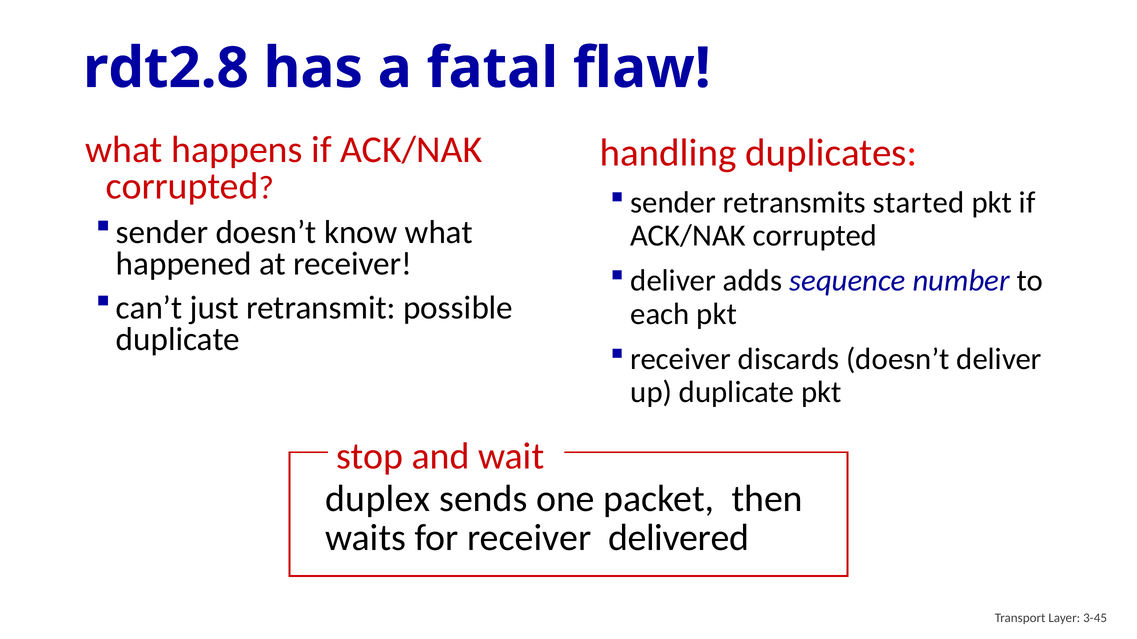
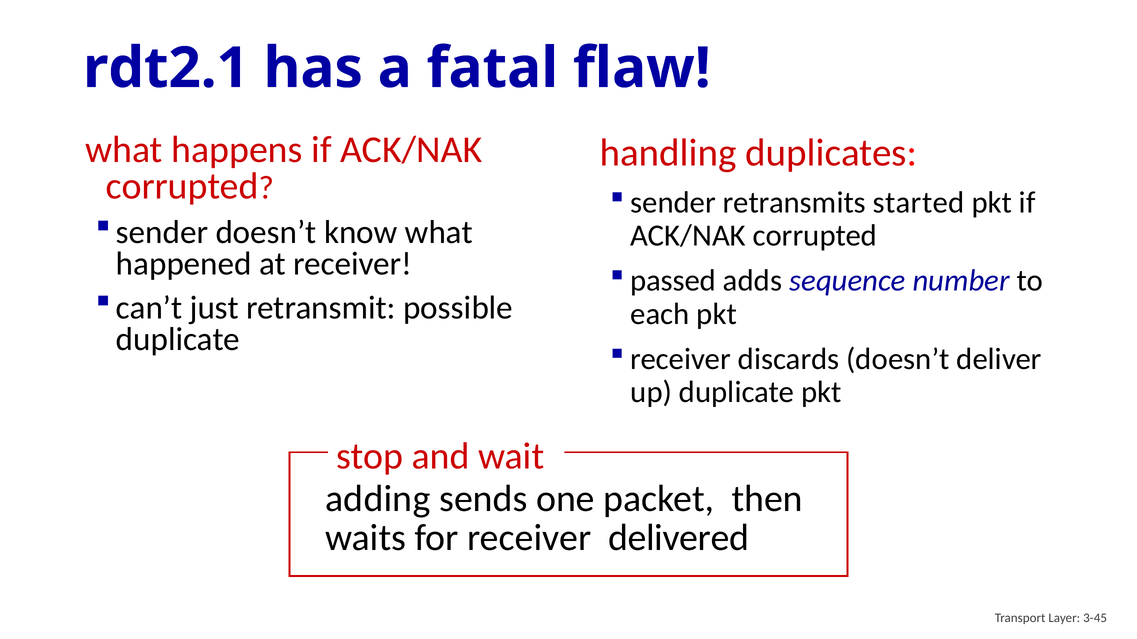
rdt2.8: rdt2.8 -> rdt2.1
deliver at (673, 281): deliver -> passed
duplex: duplex -> adding
